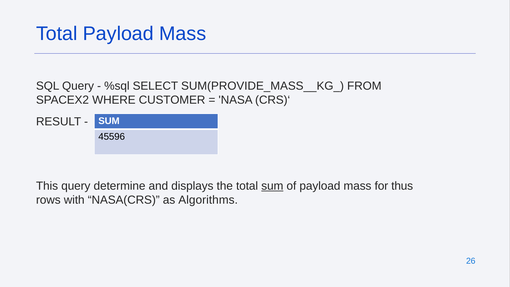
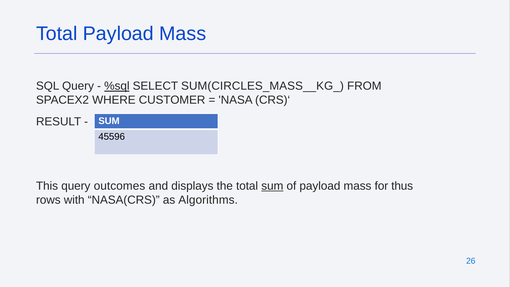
%sql underline: none -> present
SUM(PROVIDE_MASS__KG_: SUM(PROVIDE_MASS__KG_ -> SUM(CIRCLES_MASS__KG_
determine: determine -> outcomes
